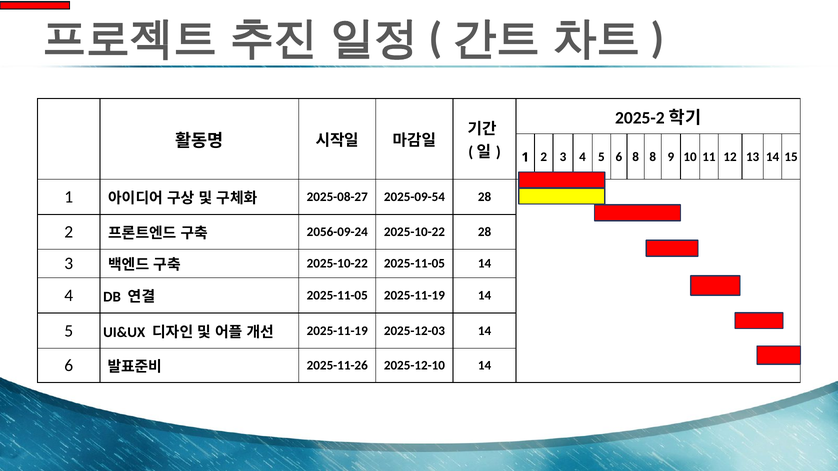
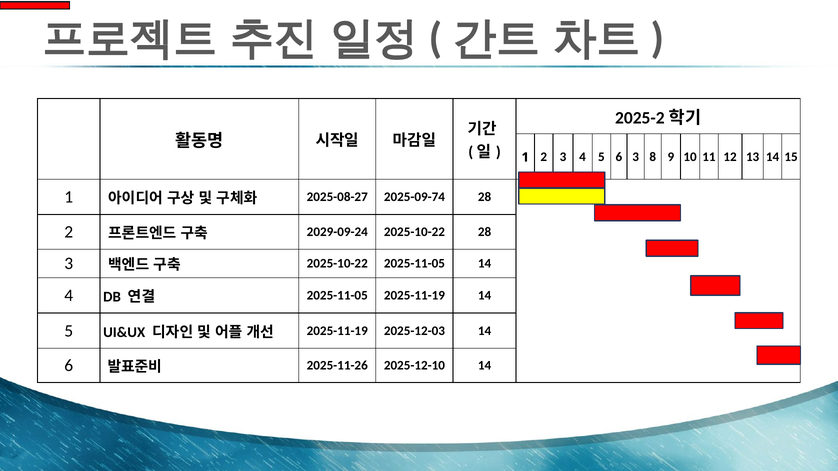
6 8: 8 -> 3
2025-09-54: 2025-09-54 -> 2025-09-74
2056-09-24: 2056-09-24 -> 2029-09-24
